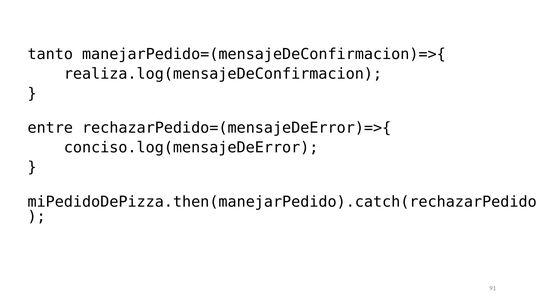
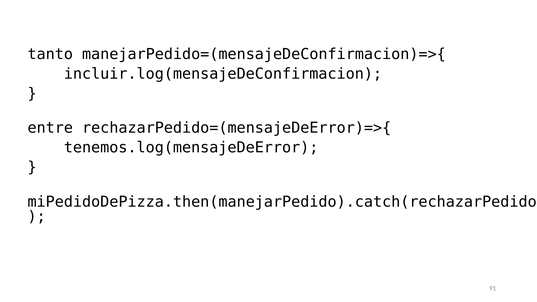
realiza.log(mensajeDeConfirmacion: realiza.log(mensajeDeConfirmacion -> incluir.log(mensajeDeConfirmacion
conciso.log(mensajeDeError: conciso.log(mensajeDeError -> tenemos.log(mensajeDeError
